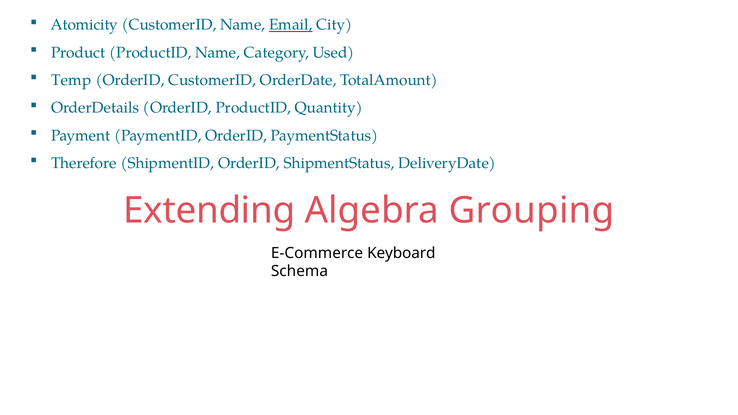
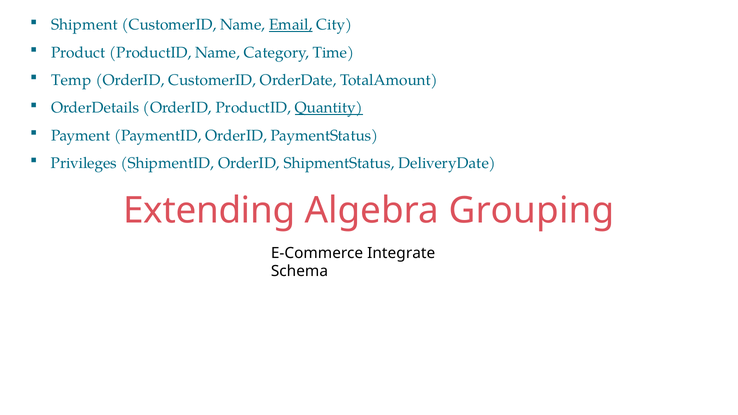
Atomicity: Atomicity -> Shipment
Used: Used -> Time
Quantity underline: none -> present
Therefore: Therefore -> Privileges
Keyboard: Keyboard -> Integrate
